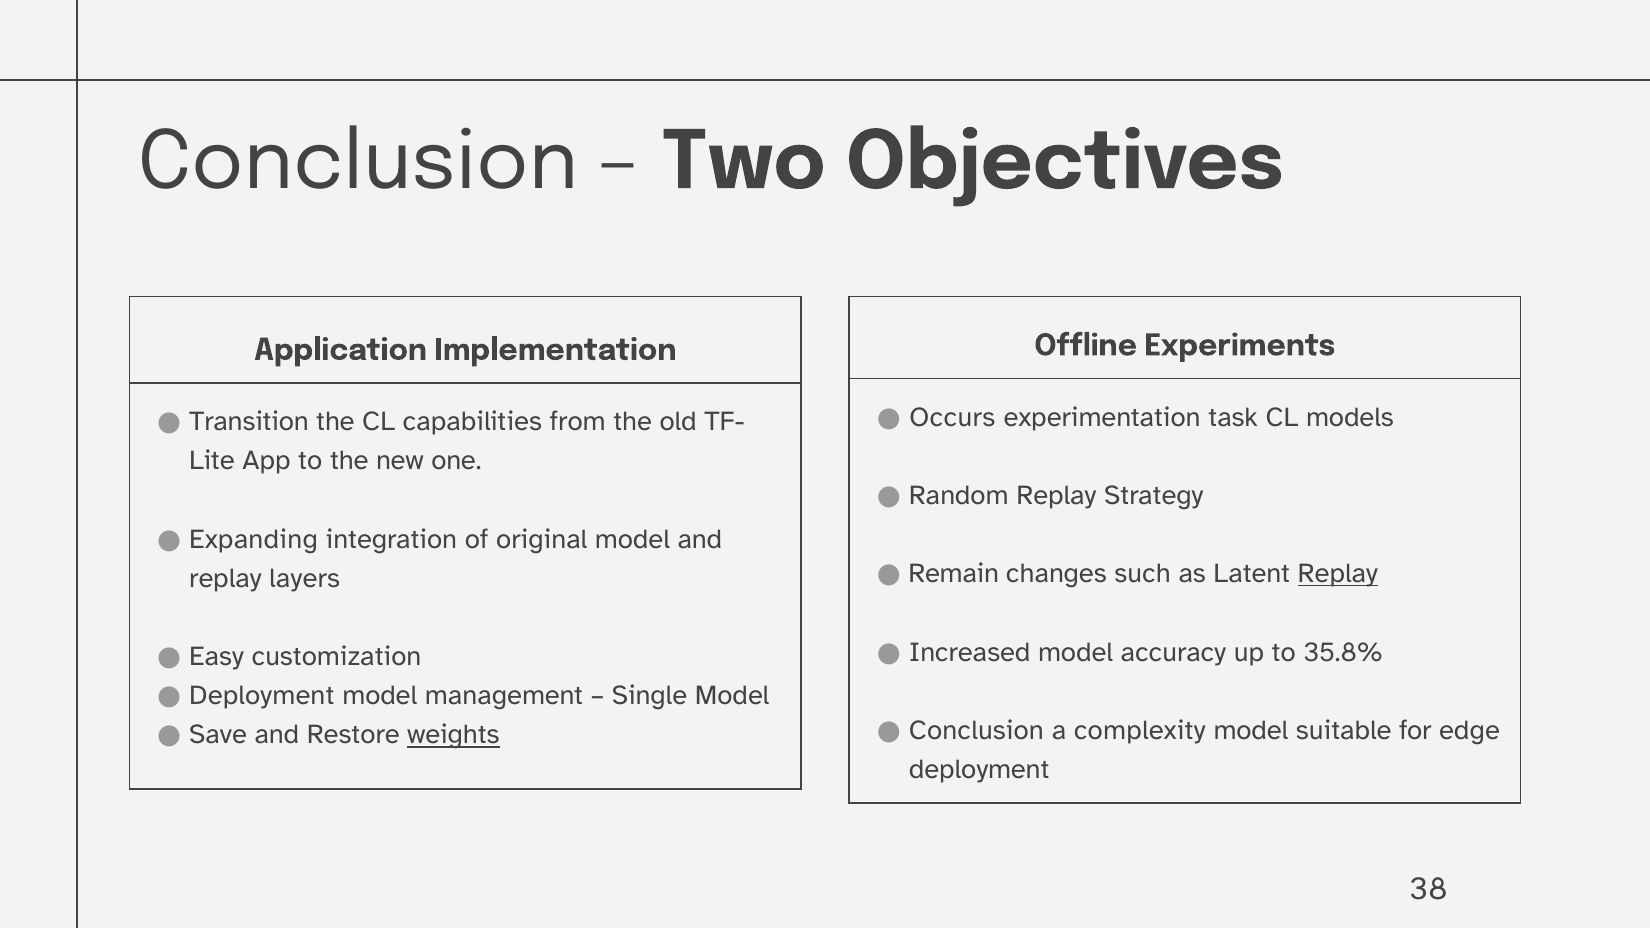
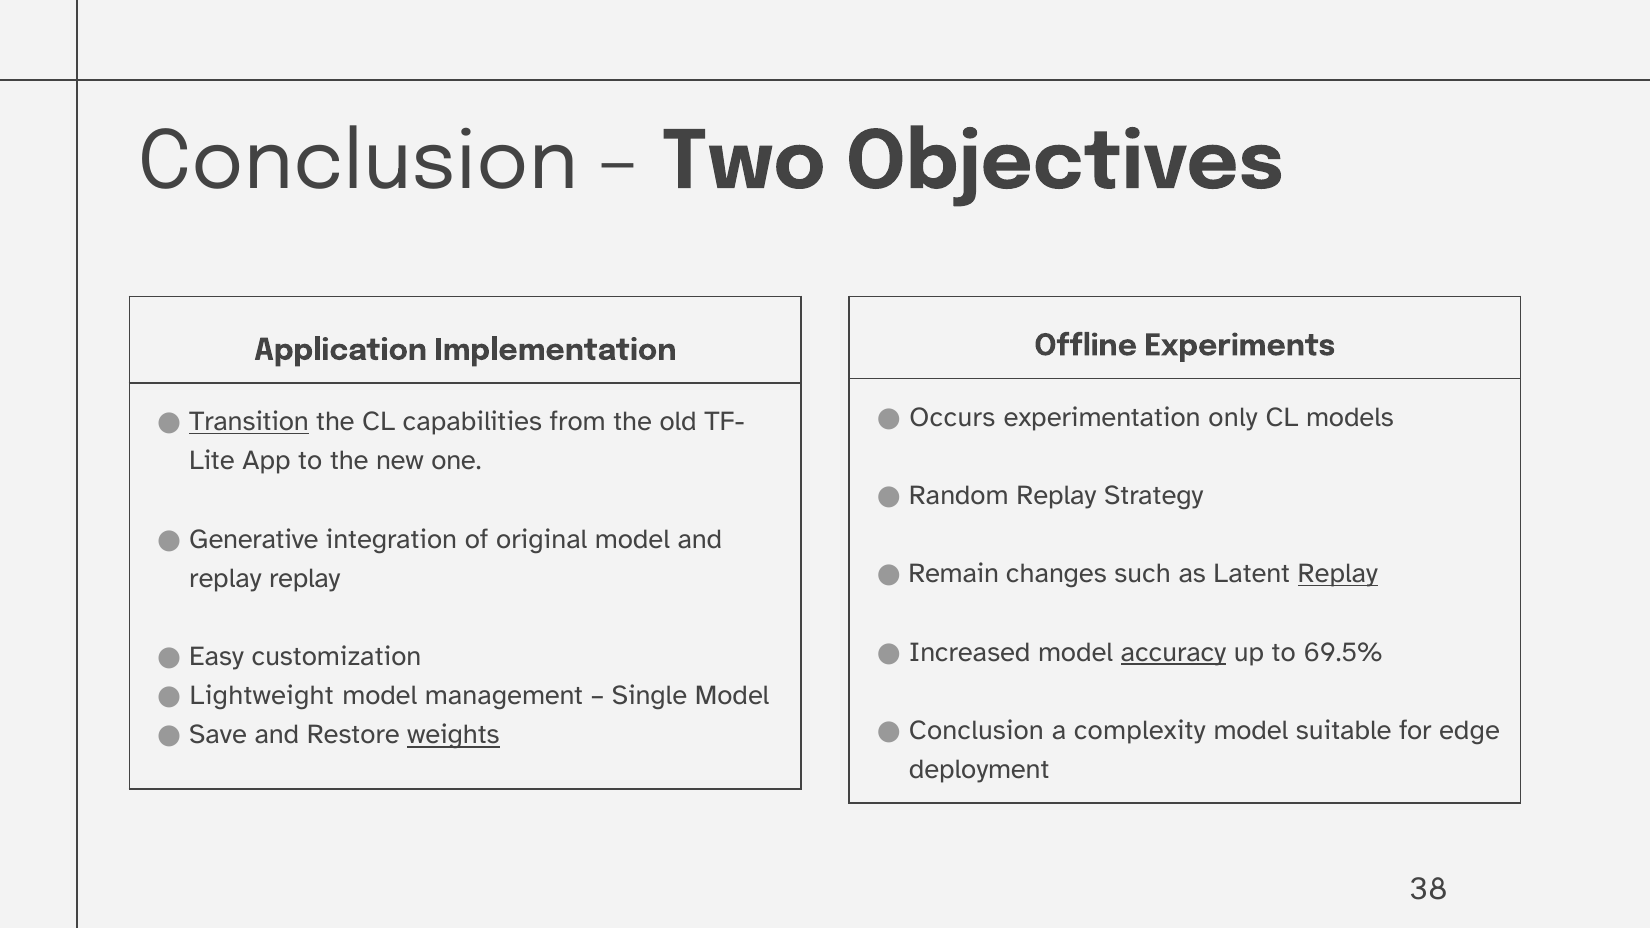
task: task -> only
Transition underline: none -> present
Expanding: Expanding -> Generative
replay layers: layers -> replay
accuracy underline: none -> present
35.8%: 35.8% -> 69.5%
Deployment at (262, 696): Deployment -> Lightweight
